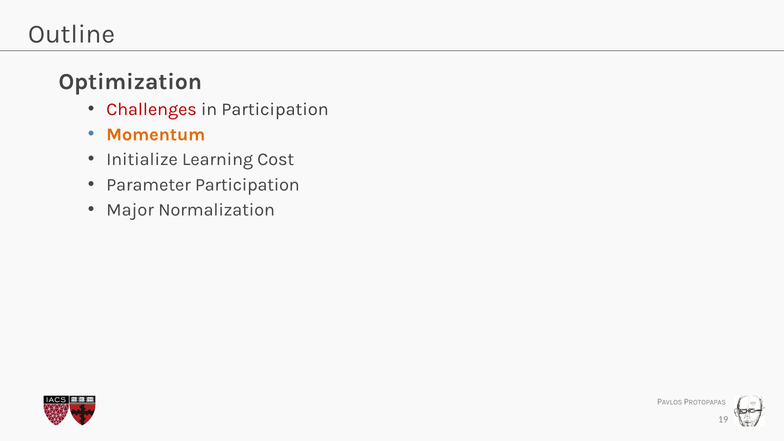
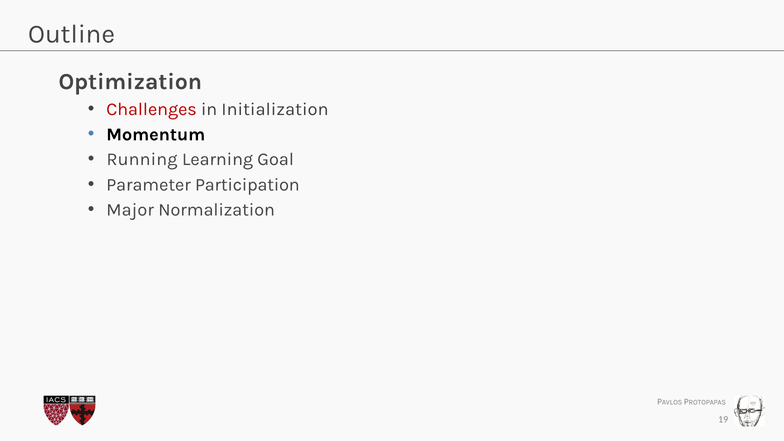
in Participation: Participation -> Initialization
Momentum colour: orange -> black
Initialize: Initialize -> Running
Cost: Cost -> Goal
